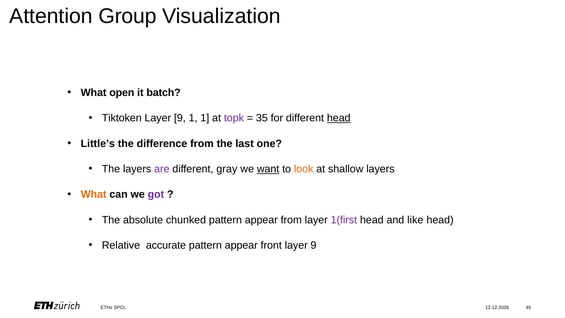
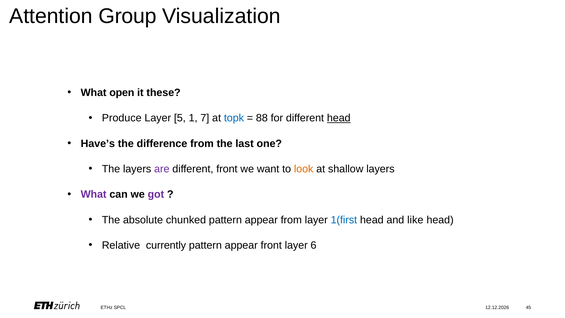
batch: batch -> these
Tiktoken: Tiktoken -> Produce
9 at (180, 118): 9 -> 5
1 1: 1 -> 7
topk colour: purple -> blue
35: 35 -> 88
Little’s: Little’s -> Have’s
different gray: gray -> front
want underline: present -> none
What at (94, 194) colour: orange -> purple
1(first colour: purple -> blue
accurate: accurate -> currently
9 at (314, 245): 9 -> 6
